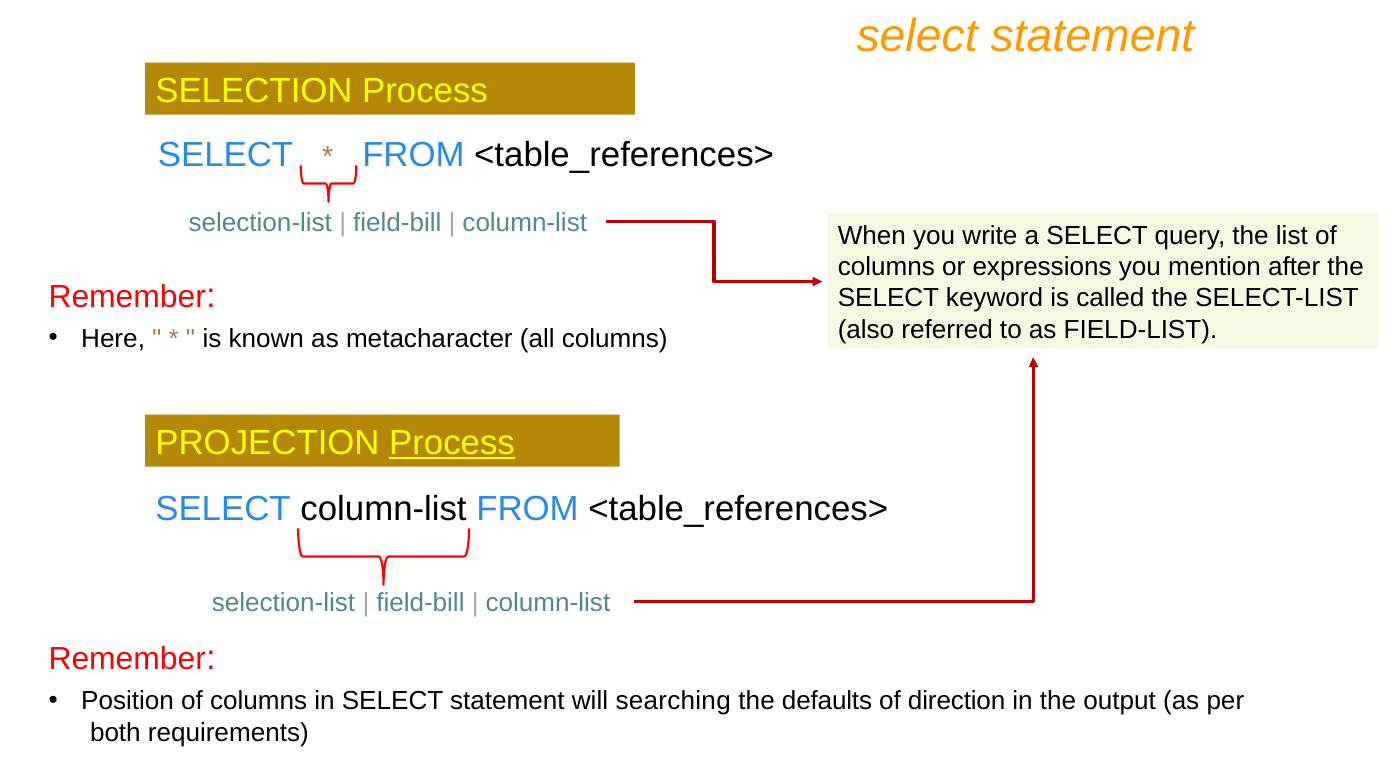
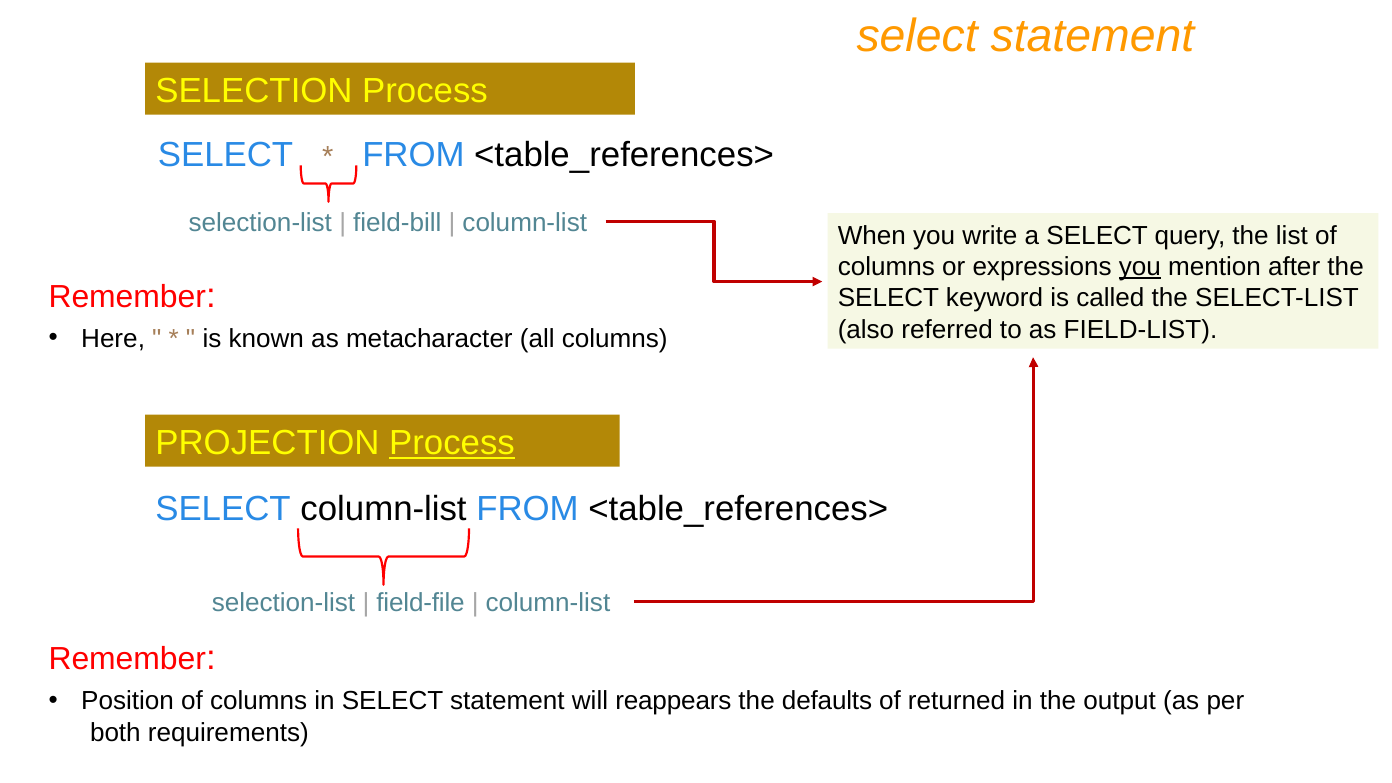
you at (1140, 267) underline: none -> present
field-bill at (420, 603): field-bill -> field-file
searching: searching -> reappears
direction: direction -> returned
